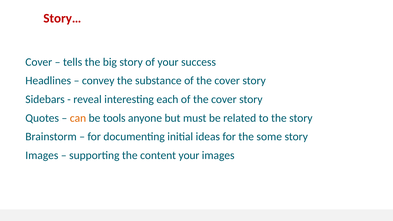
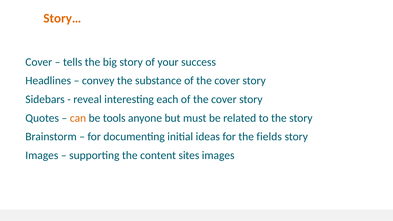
Story… colour: red -> orange
some: some -> fields
content your: your -> sites
